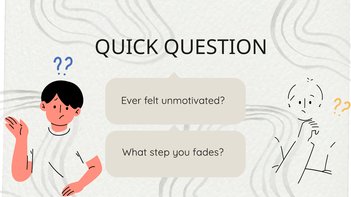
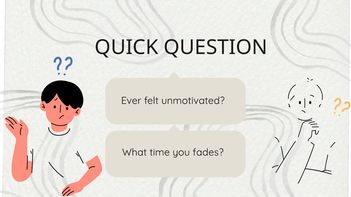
step: step -> time
